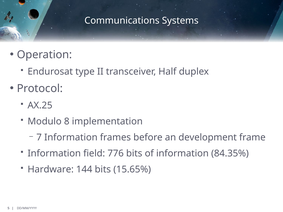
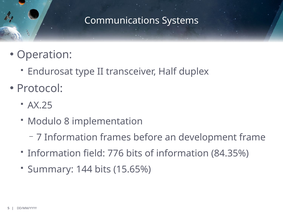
Hardware: Hardware -> Summary
